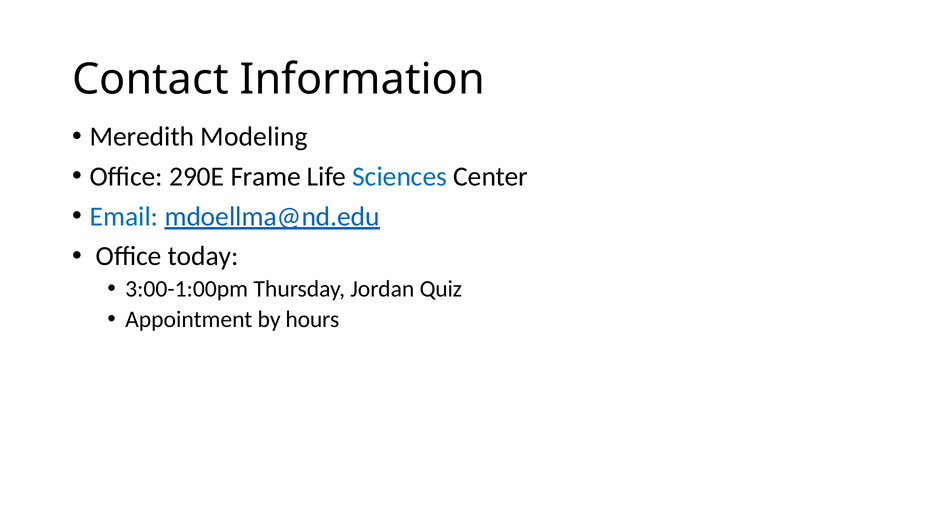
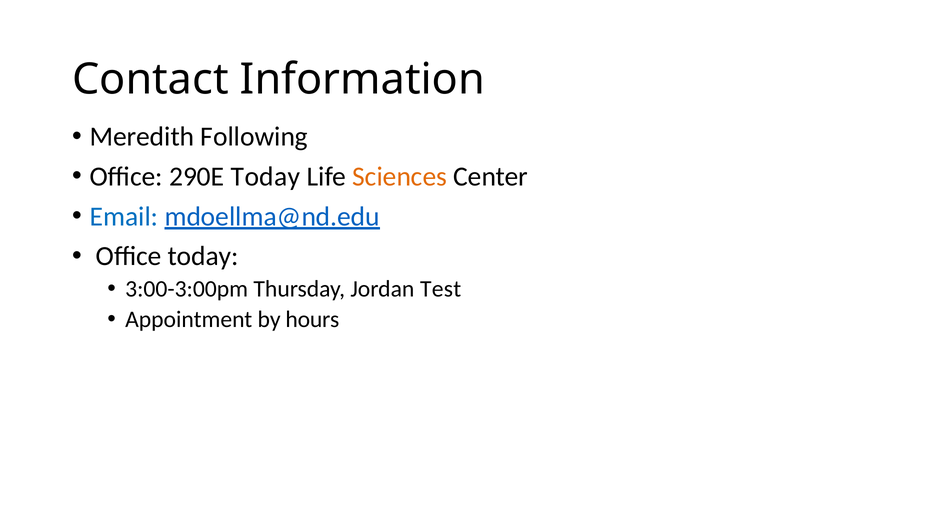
Modeling: Modeling -> Following
290E Frame: Frame -> Today
Sciences colour: blue -> orange
3:00-1:00pm: 3:00-1:00pm -> 3:00-3:00pm
Quiz: Quiz -> Test
